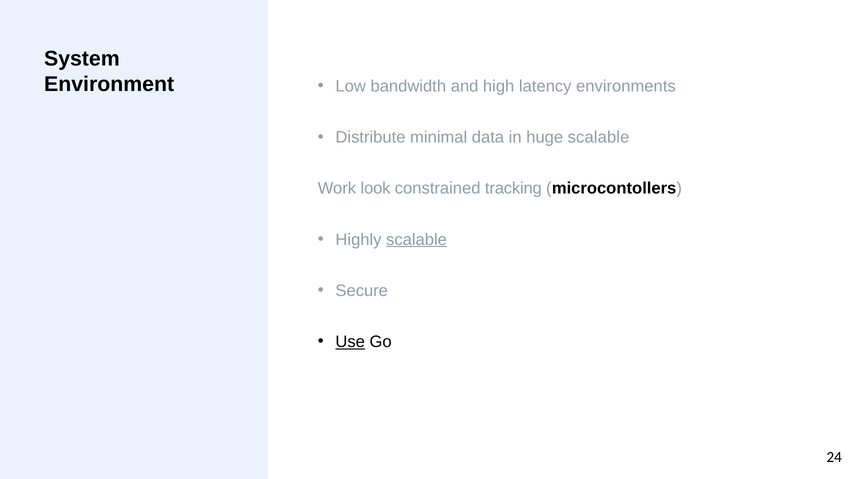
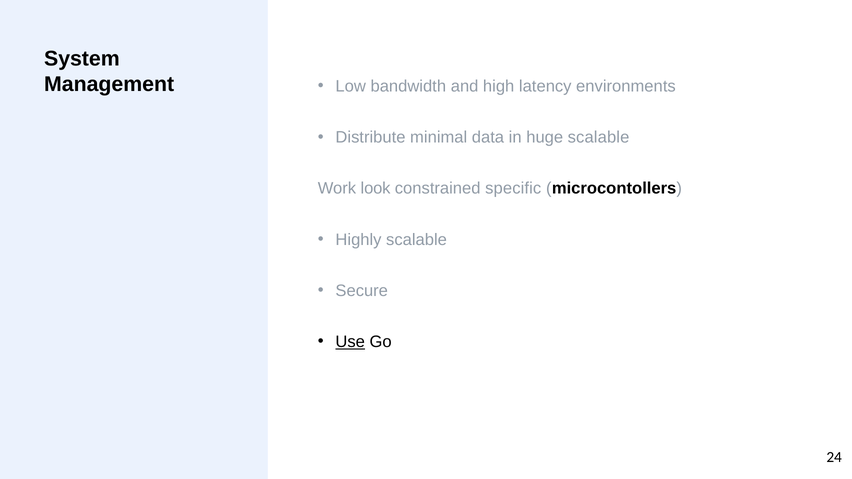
Environment: Environment -> Management
tracking: tracking -> specific
scalable at (417, 240) underline: present -> none
